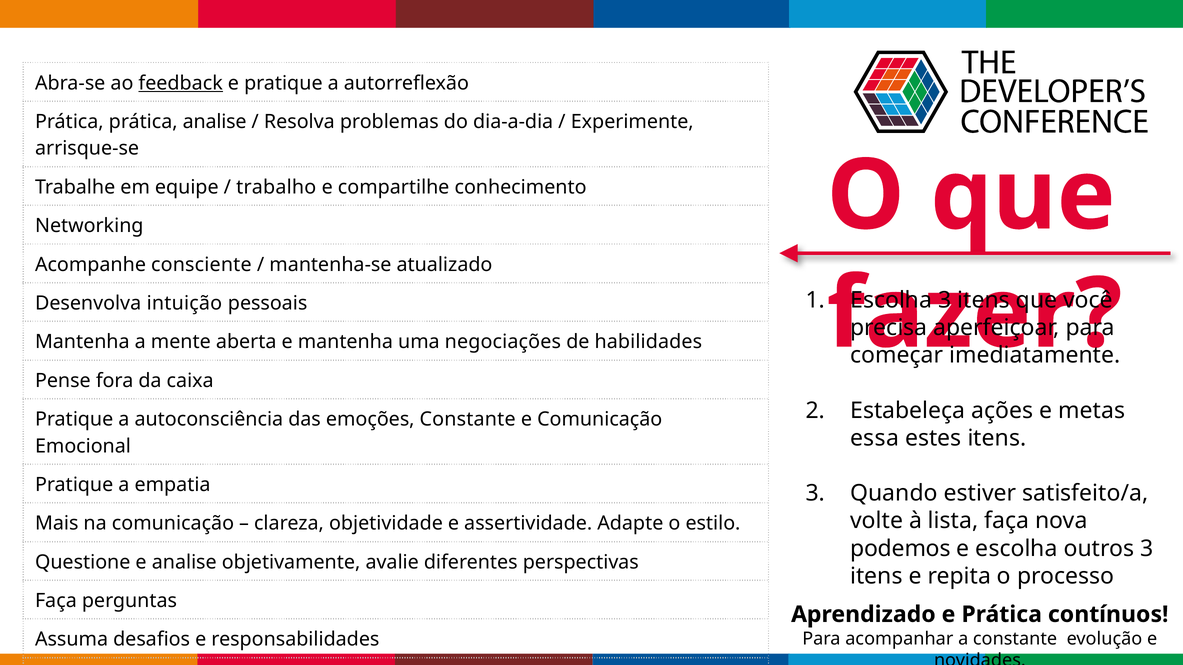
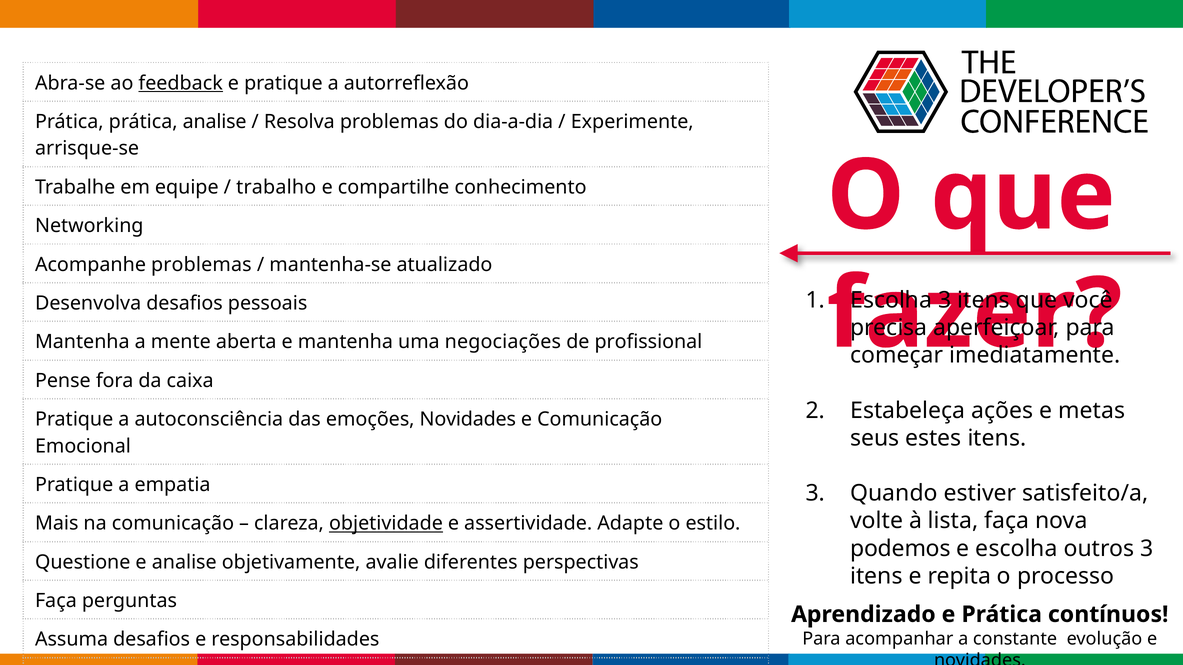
Acompanhe consciente: consciente -> problemas
Desenvolva intuição: intuição -> desafios
habilidades: habilidades -> profissional
emoções Constante: Constante -> Novidades
essa: essa -> seus
objetividade underline: none -> present
